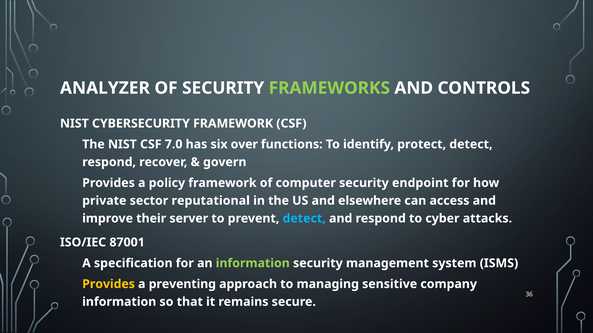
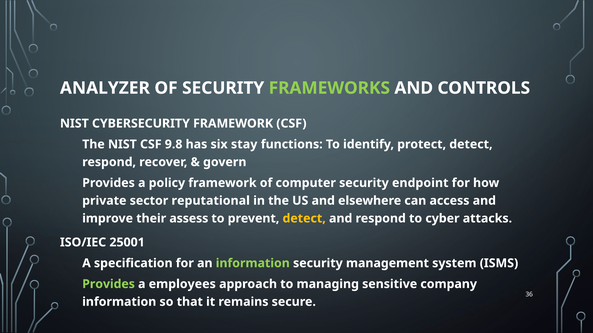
7.0: 7.0 -> 9.8
over: over -> stay
server: server -> assess
detect at (304, 219) colour: light blue -> yellow
87001: 87001 -> 25001
Provides at (109, 284) colour: yellow -> light green
preventing: preventing -> employees
